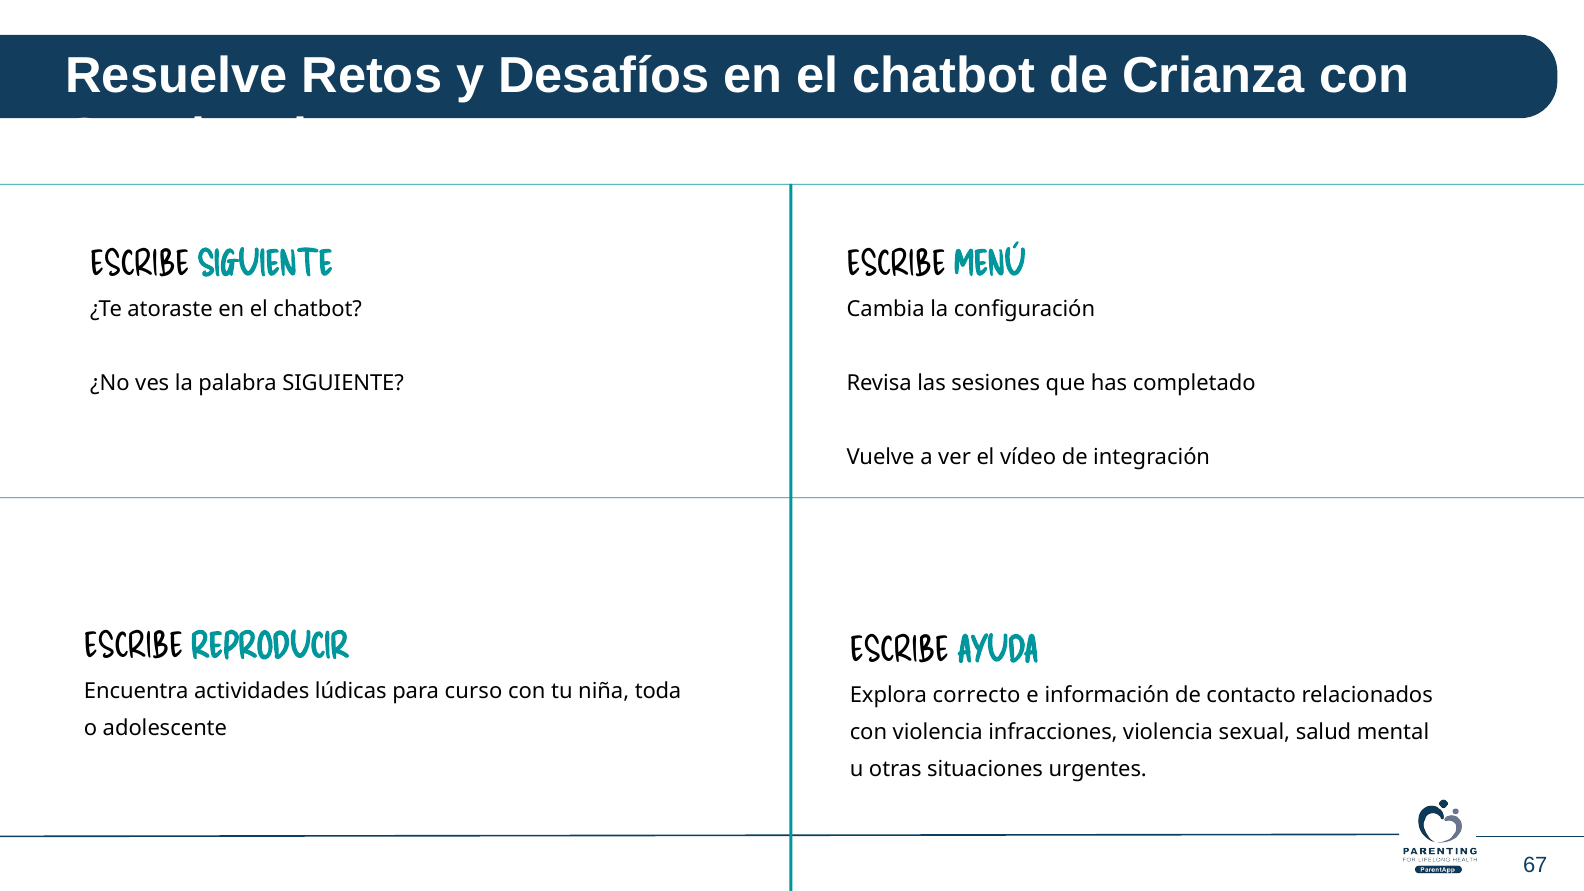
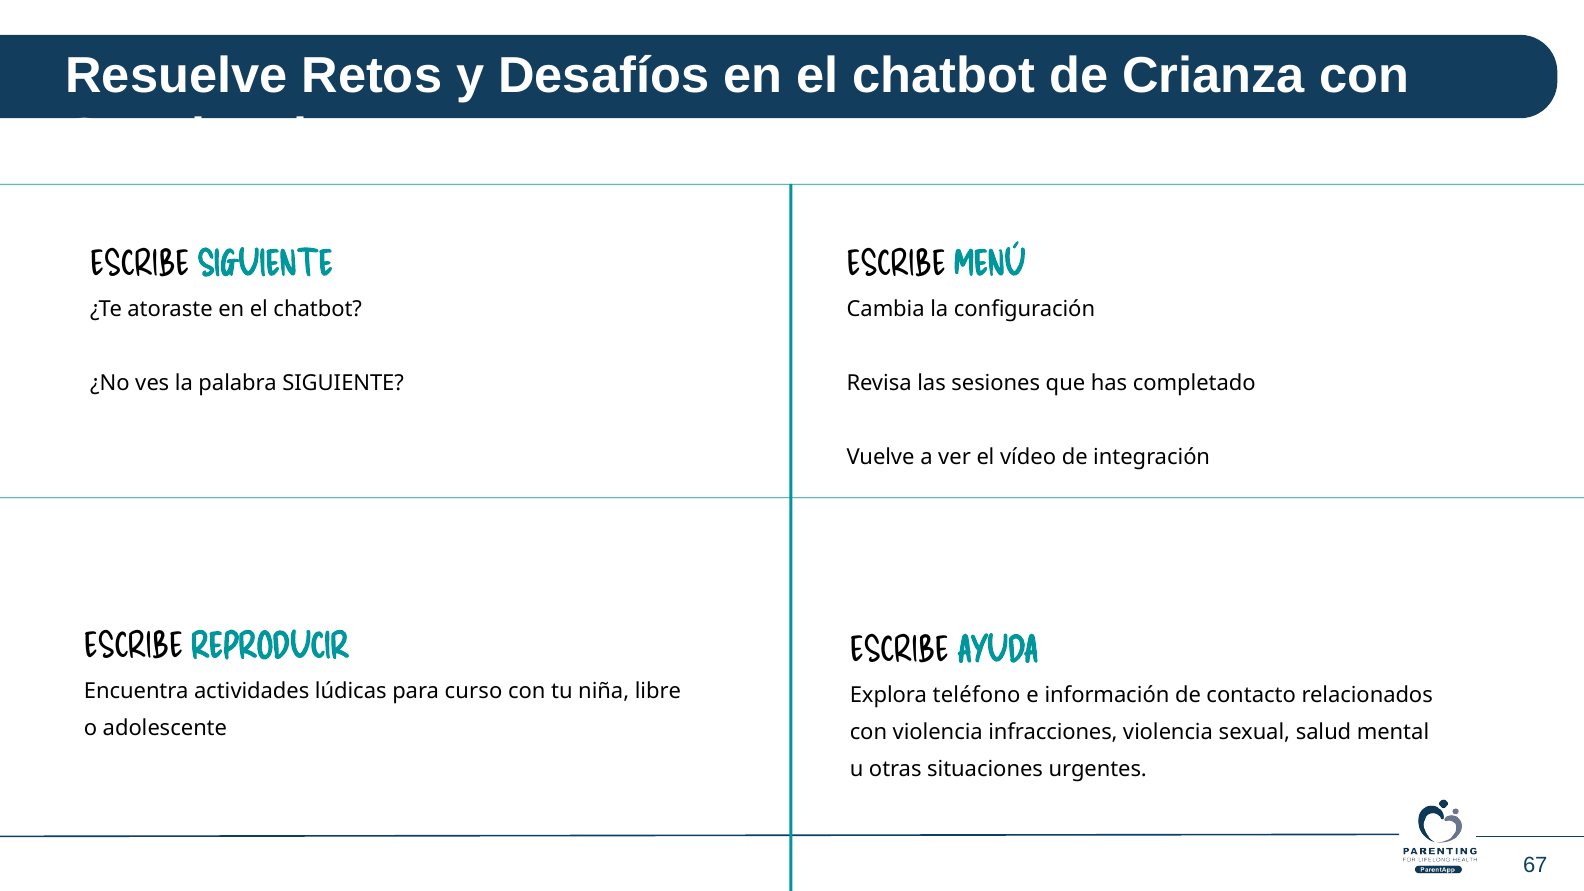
toda: toda -> libre
correcto: correcto -> teléfono
